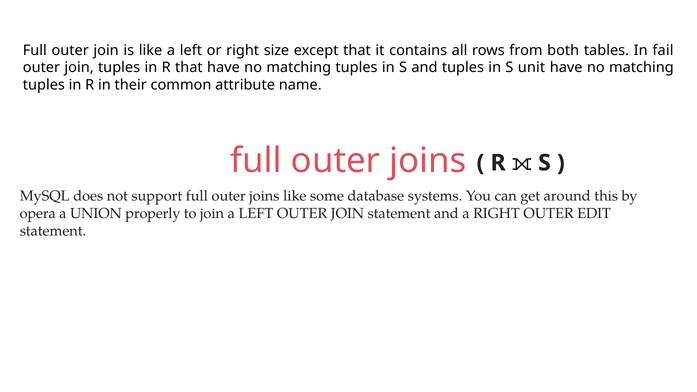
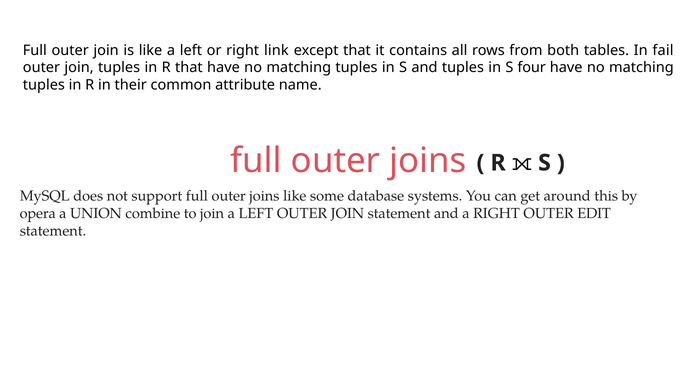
size: size -> link
unit: unit -> four
properly: properly -> combine
